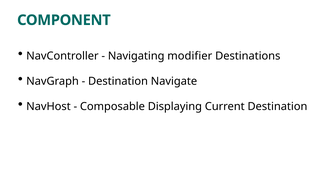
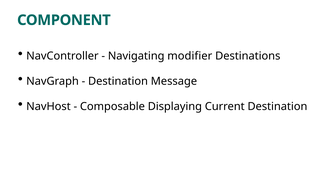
Navigate: Navigate -> Message
